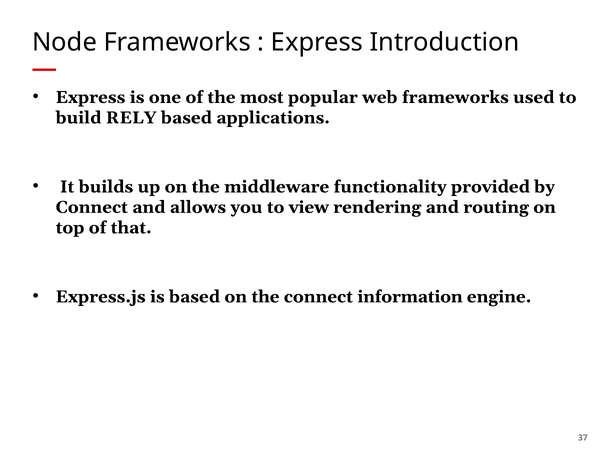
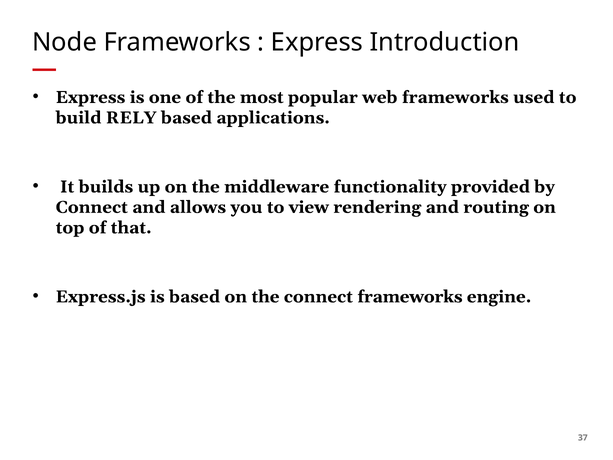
connect information: information -> frameworks
